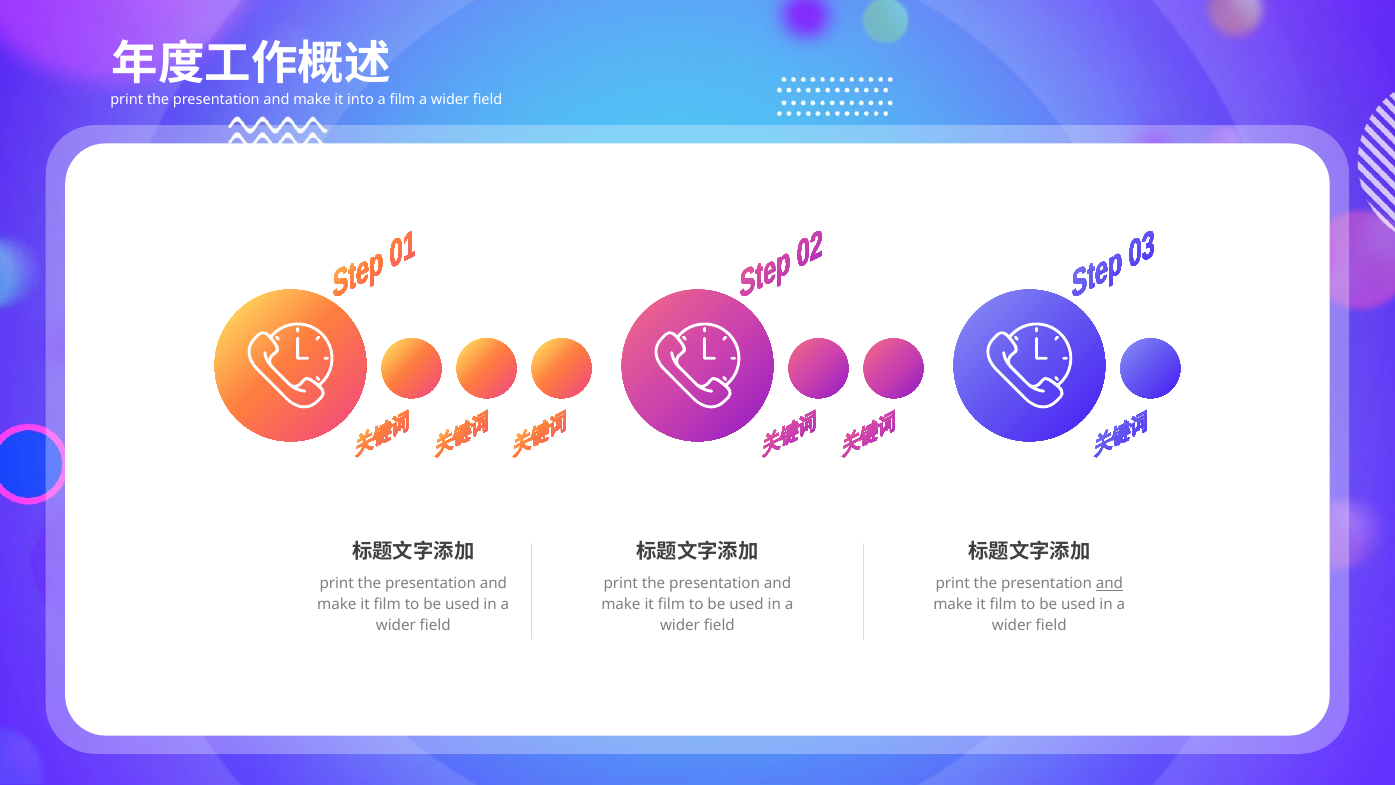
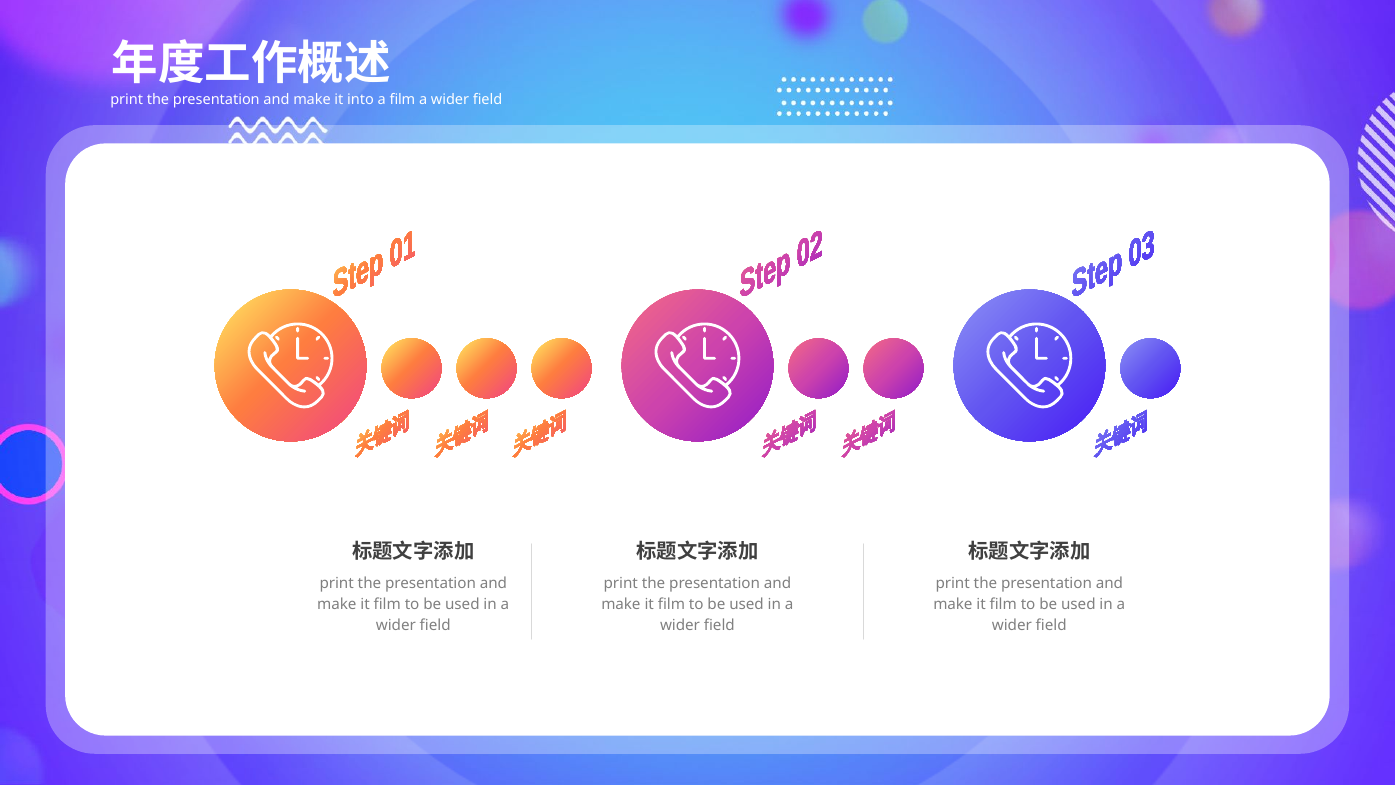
and at (1109, 583) underline: present -> none
